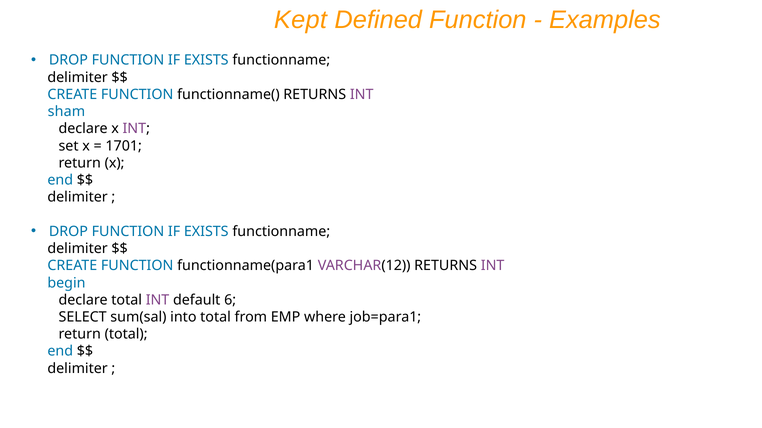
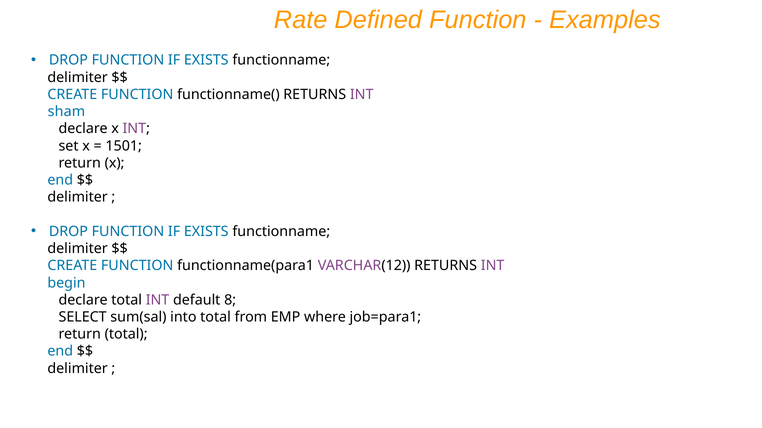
Kept: Kept -> Rate
1701: 1701 -> 1501
6: 6 -> 8
